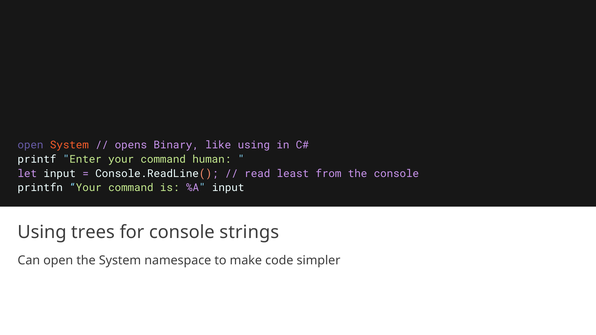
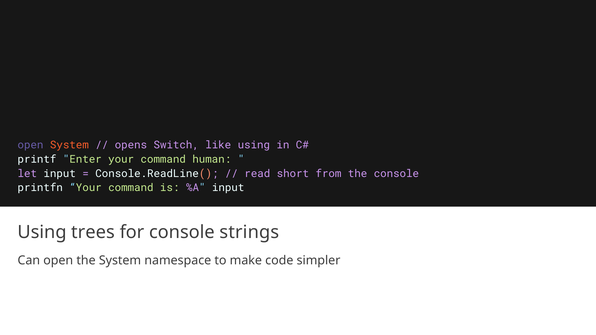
Binary: Binary -> Switch
least: least -> short
